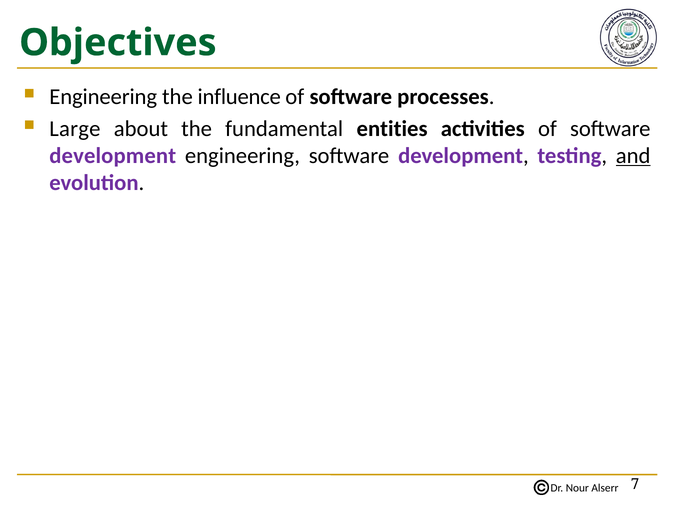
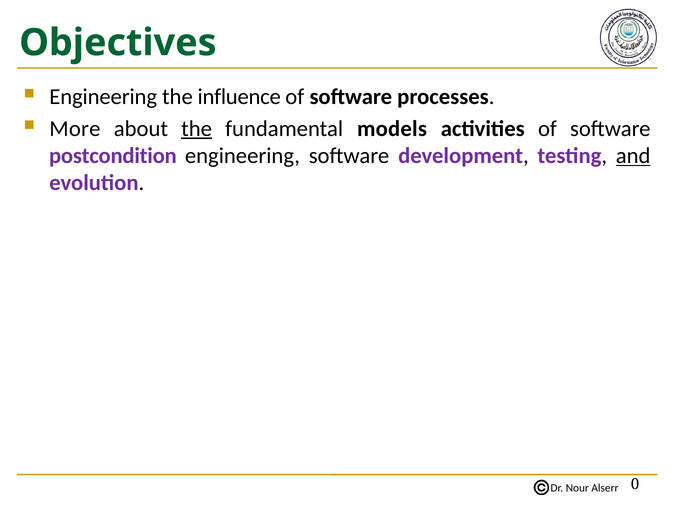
Large: Large -> More
the at (197, 129) underline: none -> present
entities: entities -> models
development at (113, 156): development -> postcondition
7: 7 -> 0
